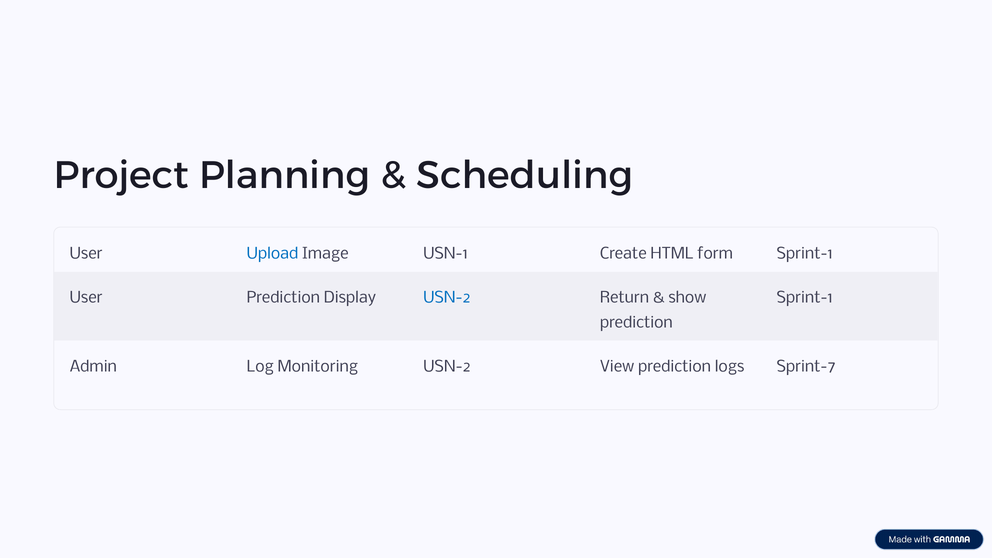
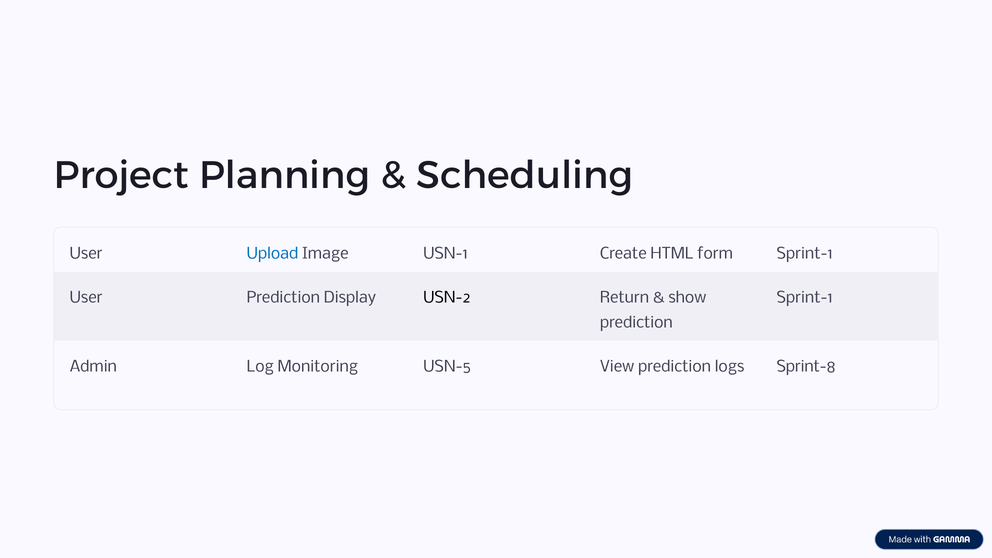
USN-2 at (447, 298) colour: blue -> black
Monitoring USN-2: USN-2 -> USN-5
Sprint-7: Sprint-7 -> Sprint-8
